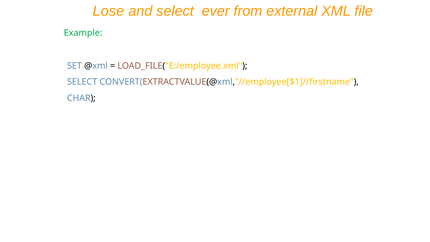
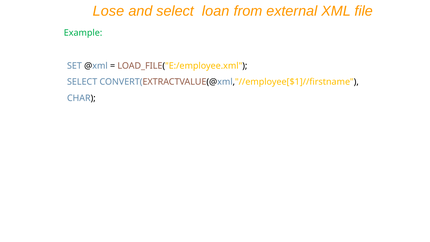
ever: ever -> loan
